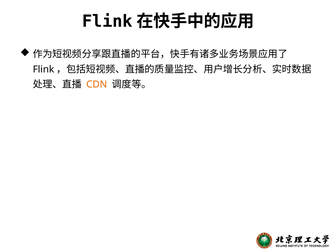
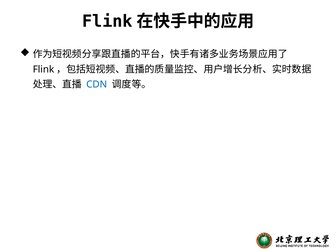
CDN colour: orange -> blue
